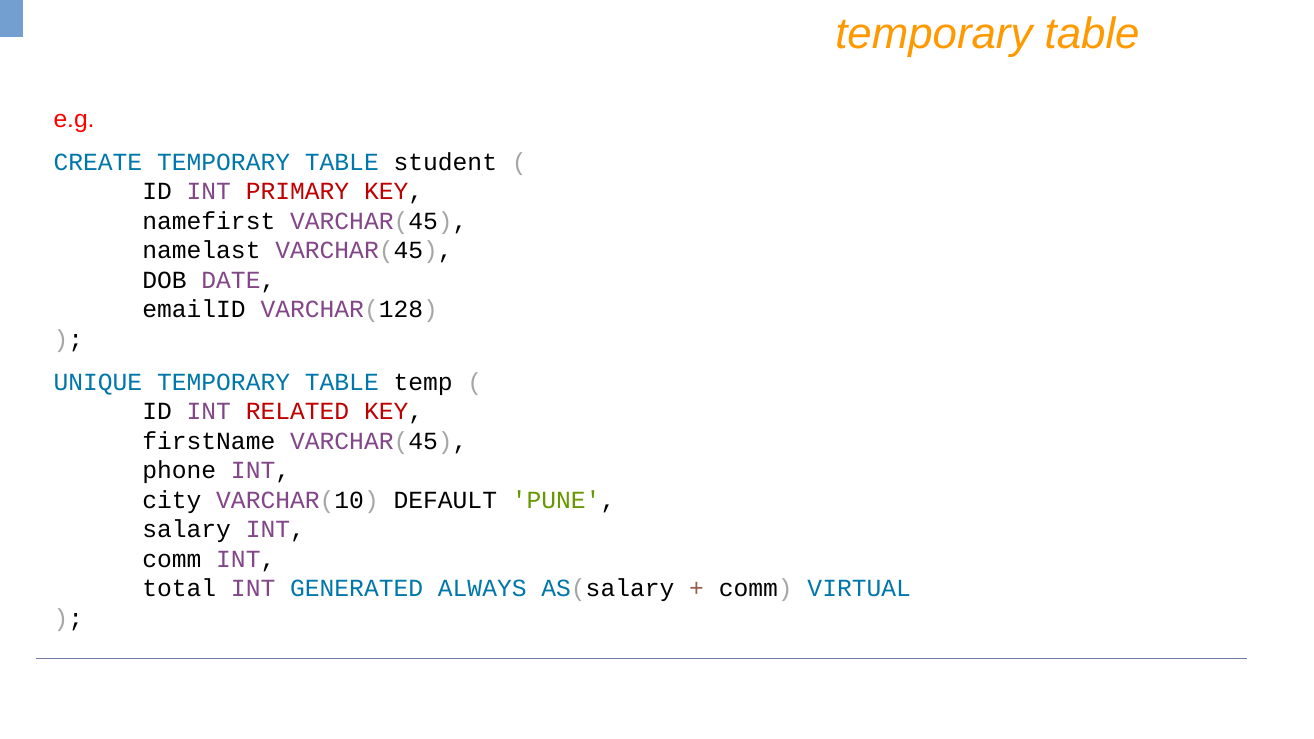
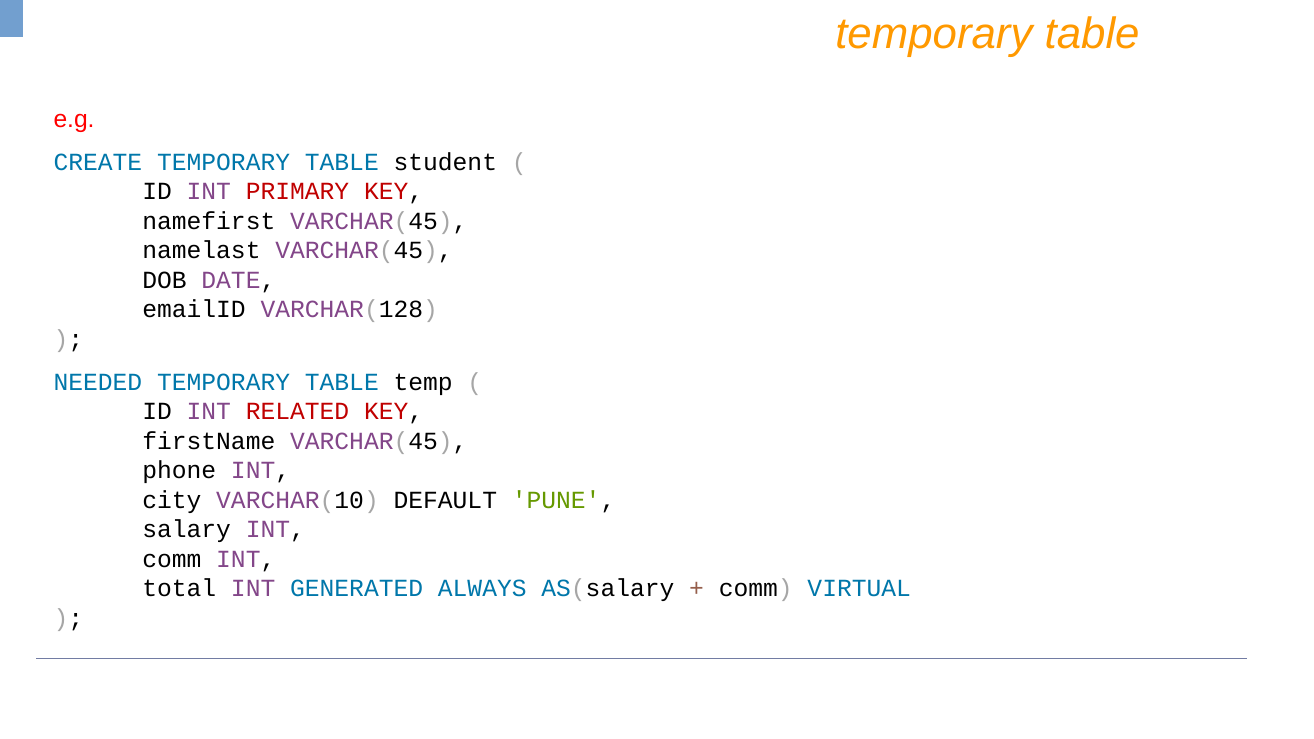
UNIQUE: UNIQUE -> NEEDED
